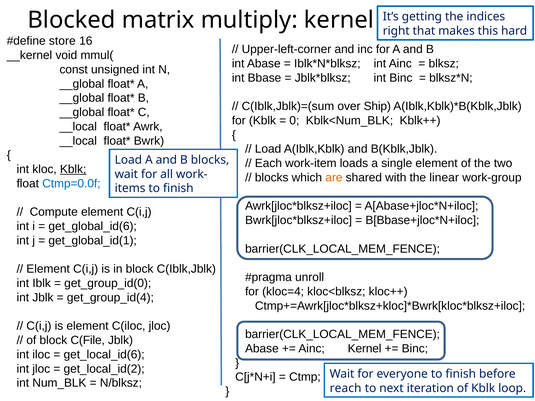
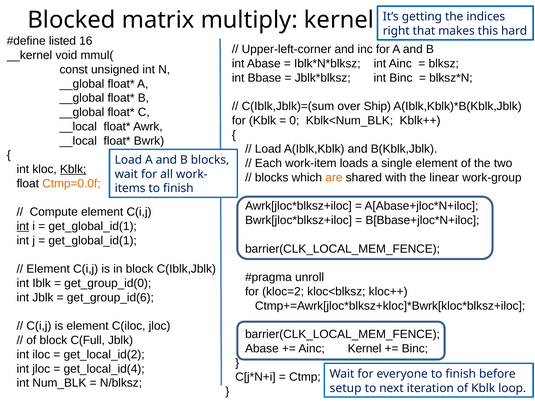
store: store -> listed
Ctmp=0.0f colour: blue -> orange
int at (23, 226) underline: none -> present
get_global_id(6 at (93, 226): get_global_id(6 -> get_global_id(1
kloc=4: kloc=4 -> kloc=2
get_group_id(4: get_group_id(4 -> get_group_id(6
C(File: C(File -> C(Full
get_local_id(6: get_local_id(6 -> get_local_id(2
get_local_id(2: get_local_id(2 -> get_local_id(4
reach: reach -> setup
